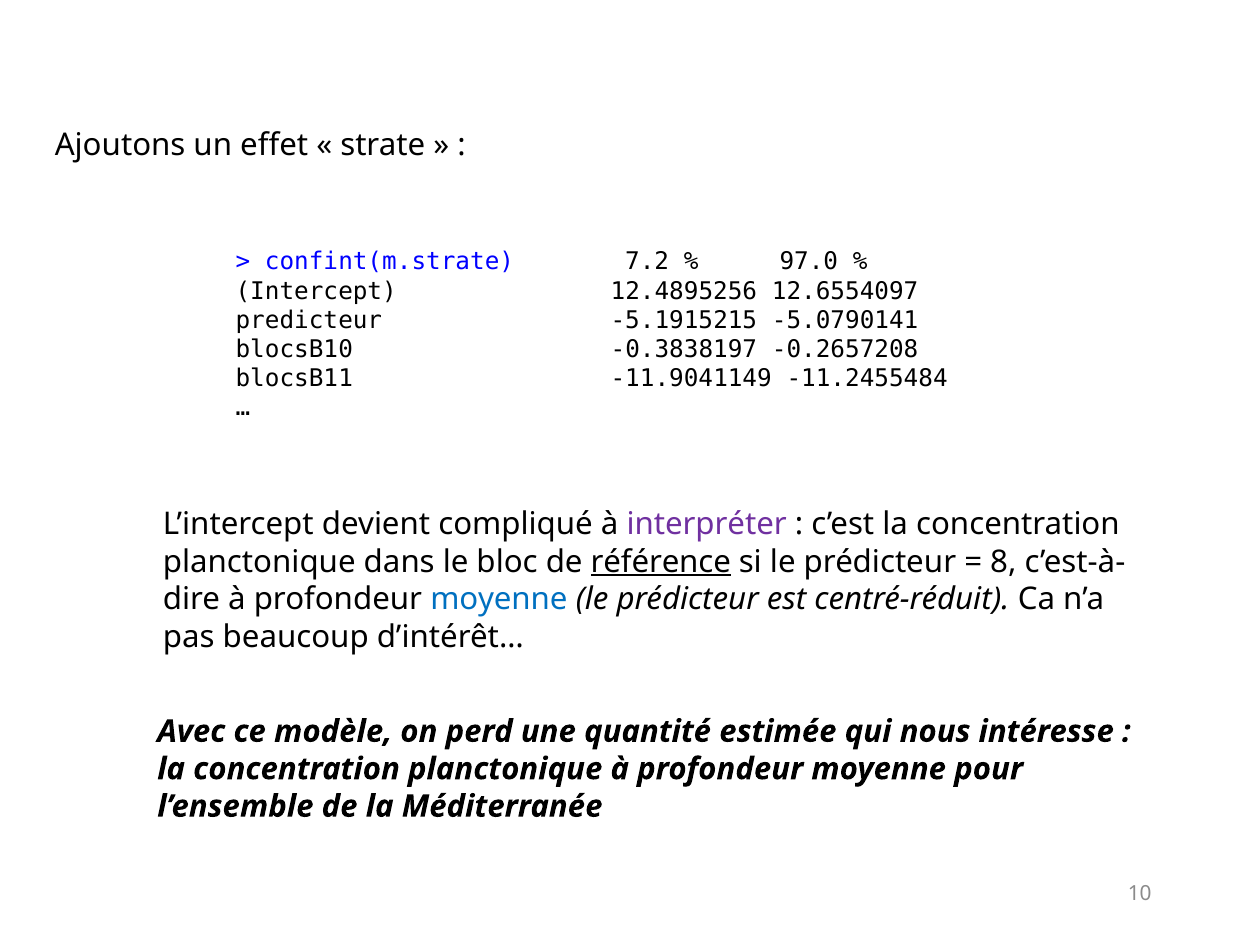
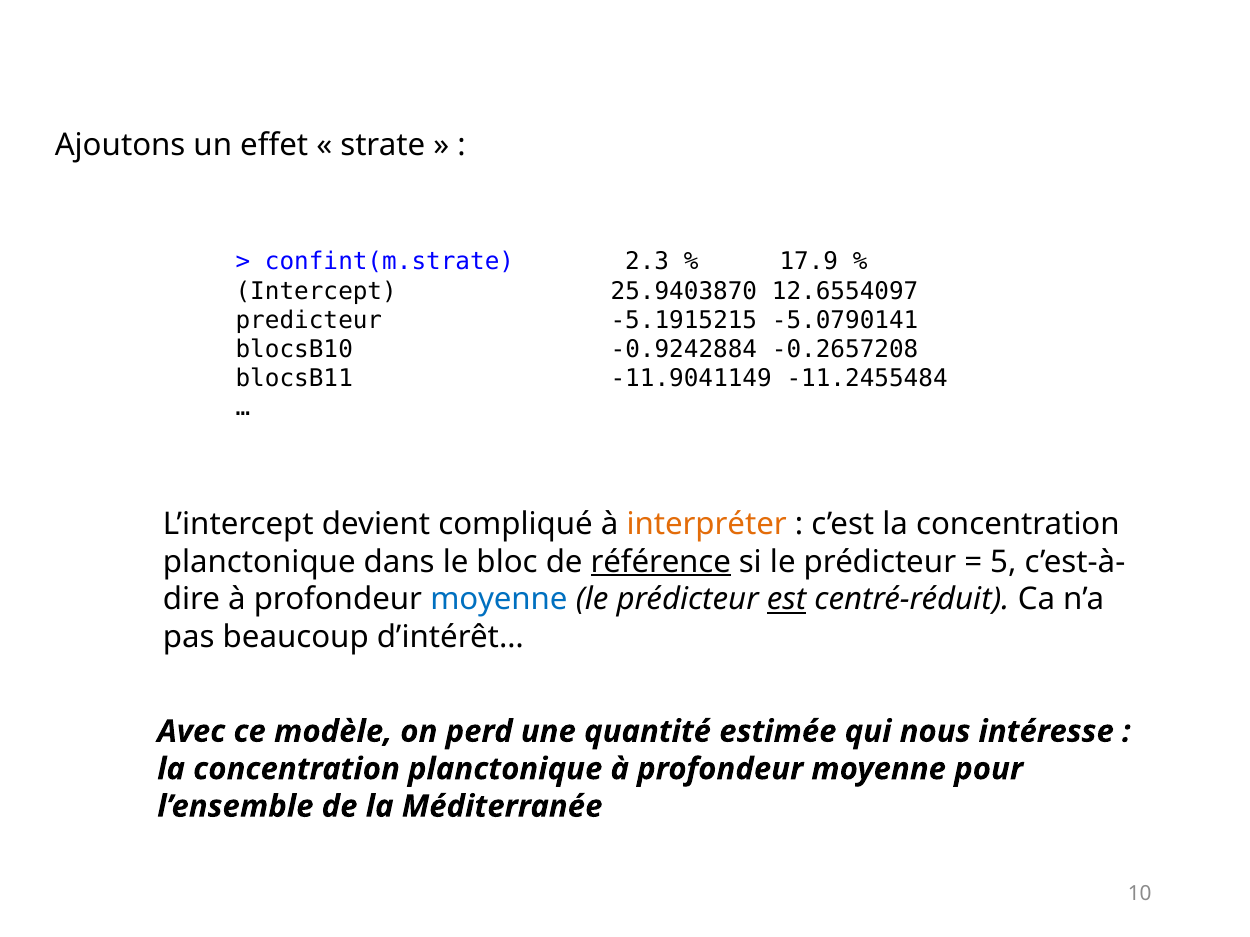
7.2: 7.2 -> 2.3
97.0: 97.0 -> 17.9
12.4895256: 12.4895256 -> 25.9403870
-0.3838197: -0.3838197 -> -0.9242884
interpréter colour: purple -> orange
8: 8 -> 5
est underline: none -> present
